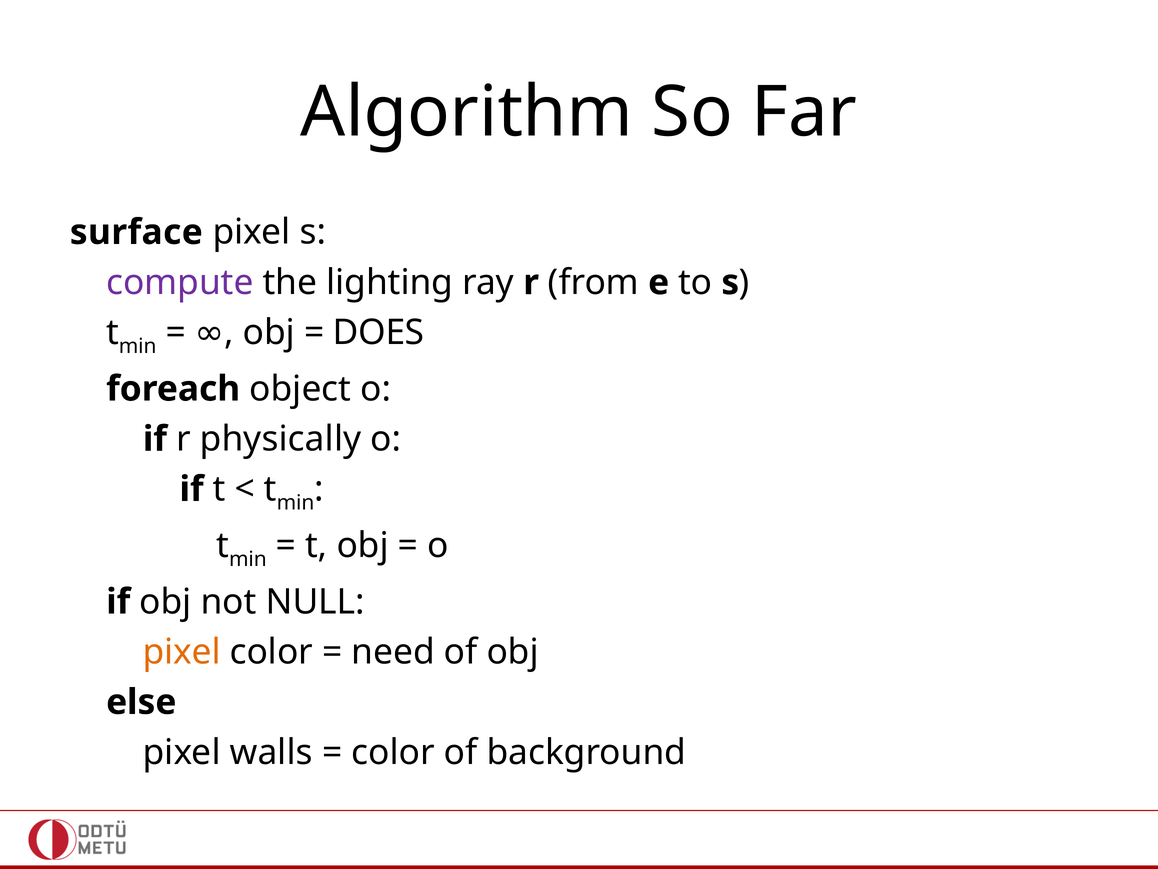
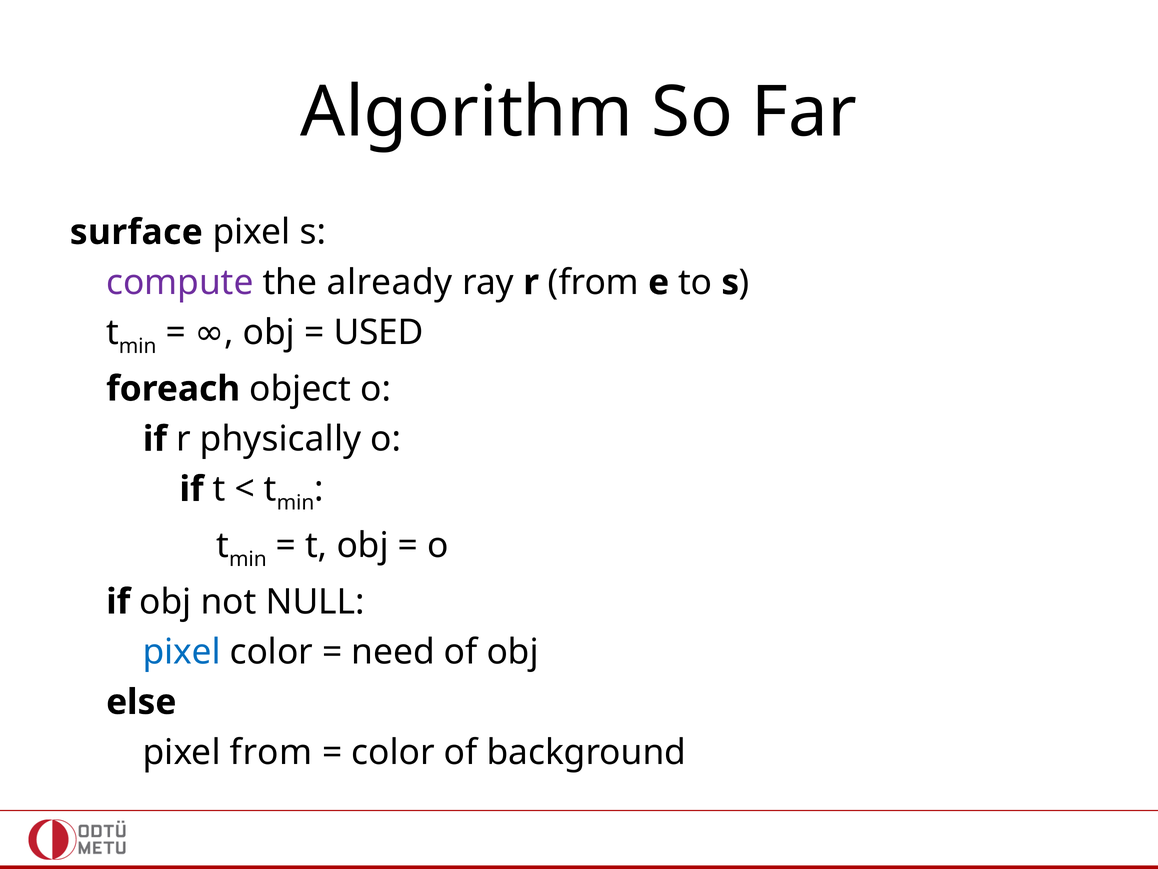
lighting: lighting -> already
DOES: DOES -> USED
pixel at (182, 652) colour: orange -> blue
pixel walls: walls -> from
